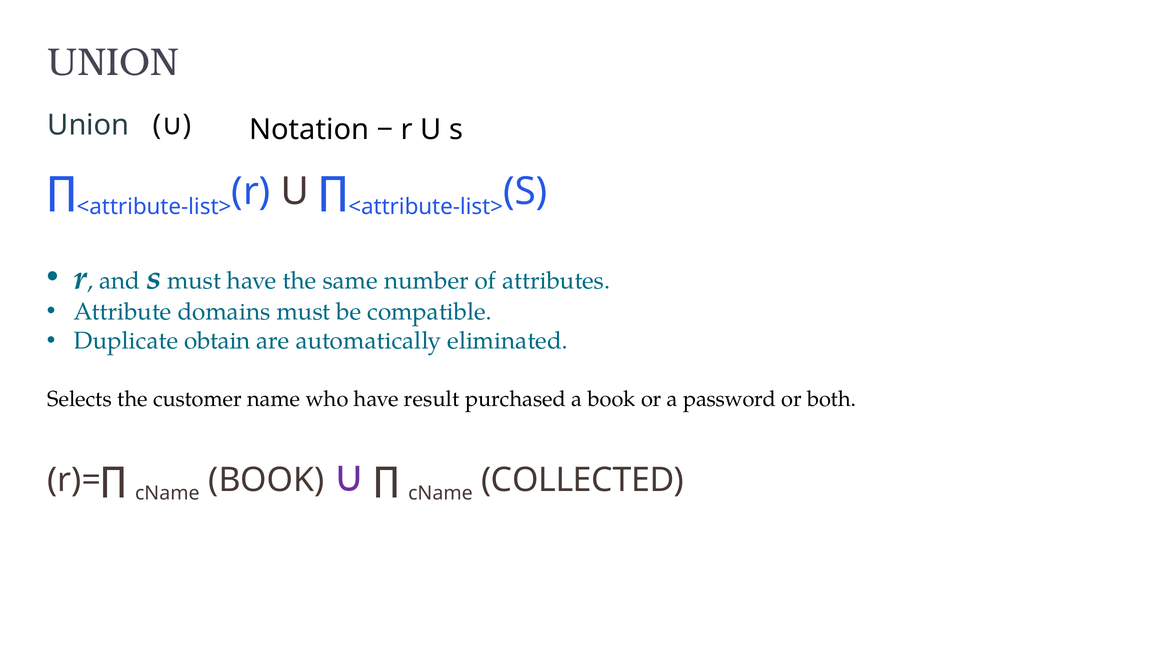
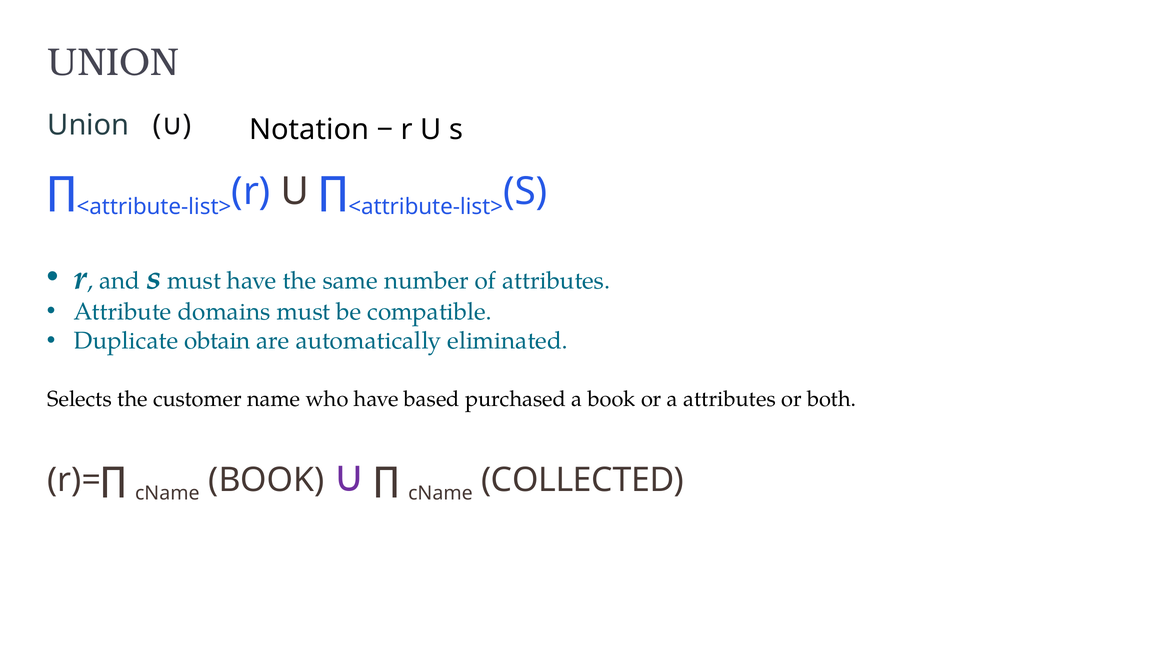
result: result -> based
a password: password -> attributes
